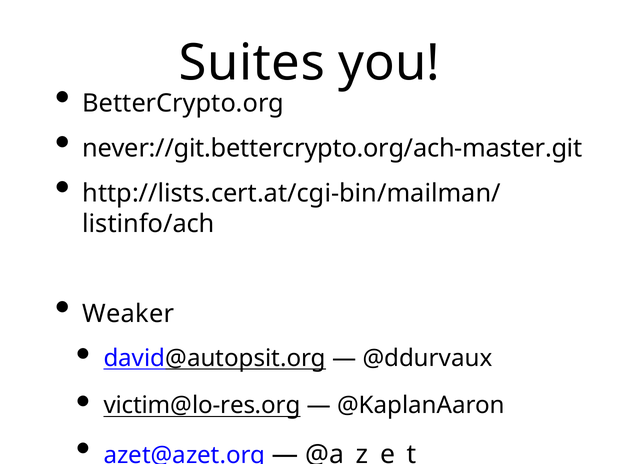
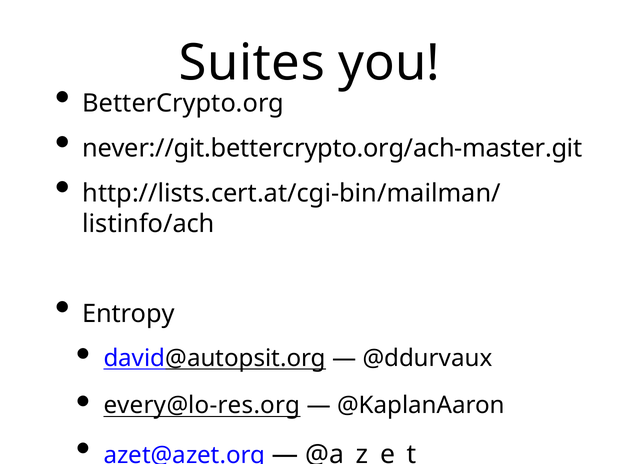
Weaker: Weaker -> Entropy
victim@lo-res.org: victim@lo-res.org -> every@lo-res.org
